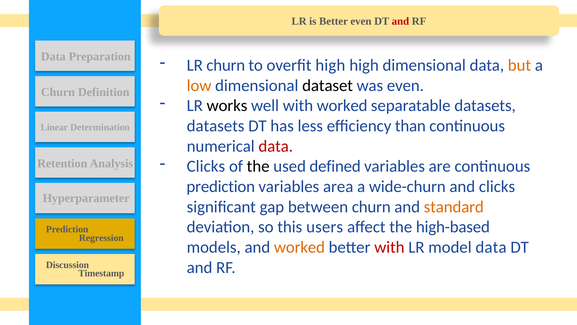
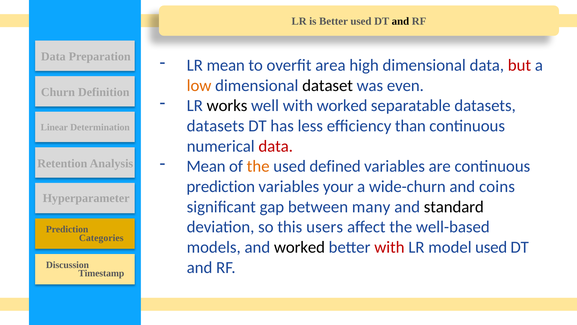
Better even: even -> used
and at (400, 21) colour: red -> black
LR churn: churn -> mean
overfit high: high -> area
but colour: orange -> red
Clicks at (206, 166): Clicks -> Mean
the at (258, 166) colour: black -> orange
area: area -> your
and clicks: clicks -> coins
between churn: churn -> many
standard colour: orange -> black
high-based: high-based -> well-based
Regression: Regression -> Categories
worked at (299, 247) colour: orange -> black
model data: data -> used
